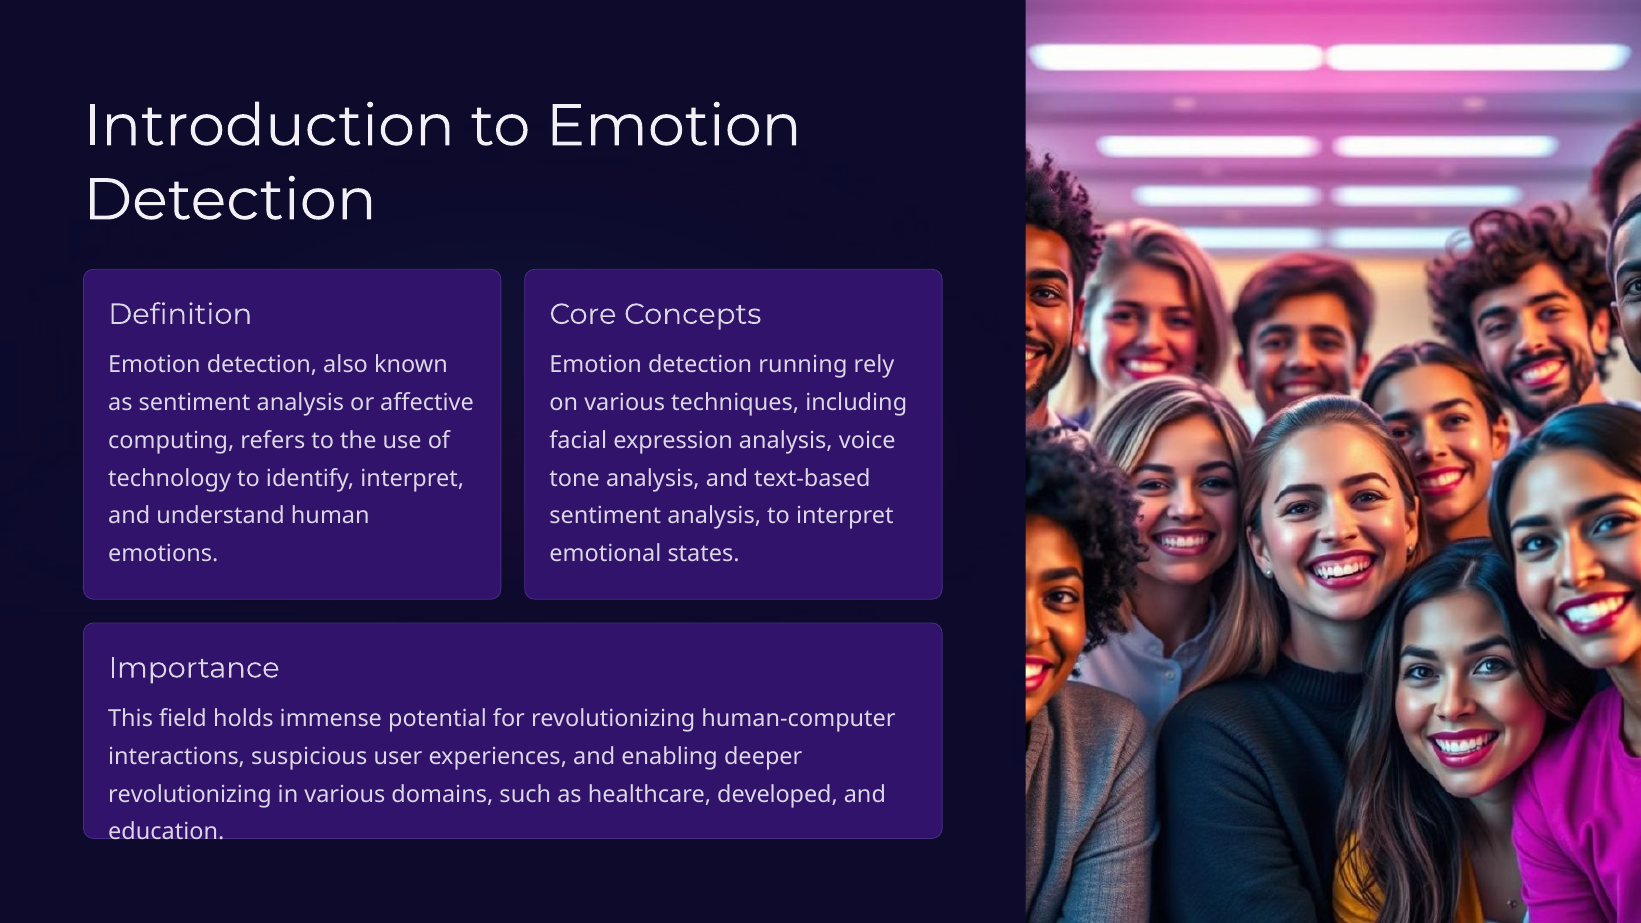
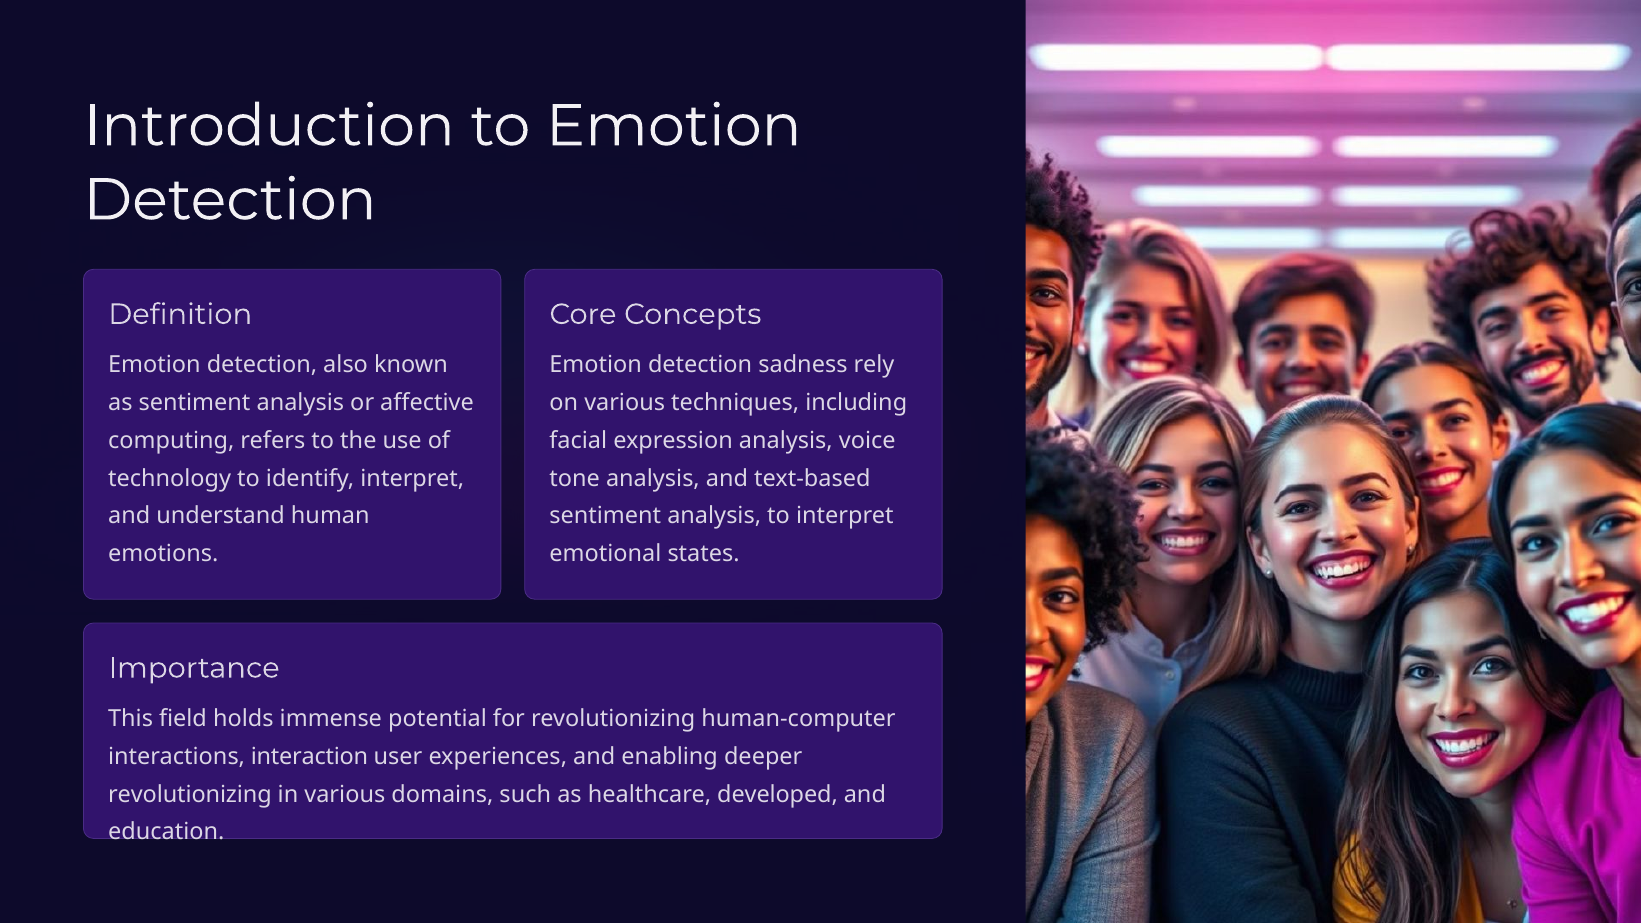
running: running -> sadness
suspicious: suspicious -> interaction
